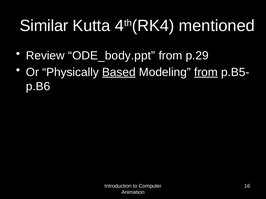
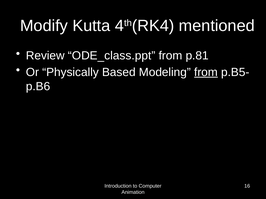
Similar: Similar -> Modify
ODE_body.ppt: ODE_body.ppt -> ODE_class.ppt
p.29: p.29 -> p.81
Based underline: present -> none
